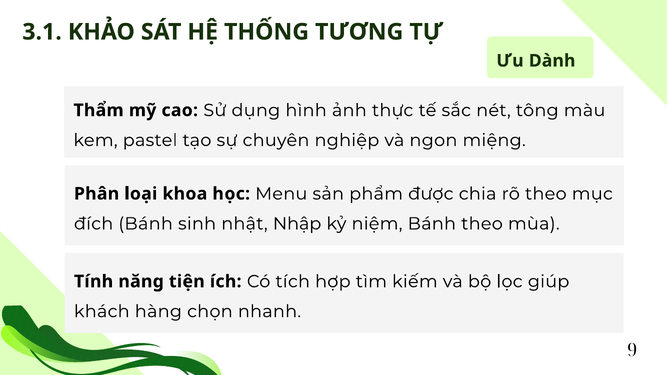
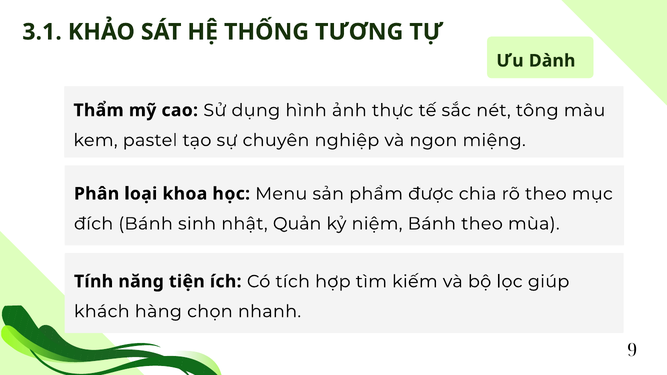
Nhập: Nhập -> Quản
